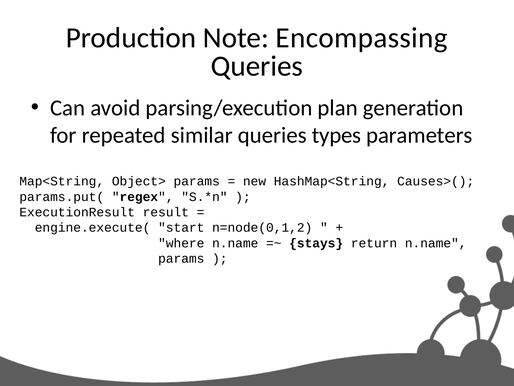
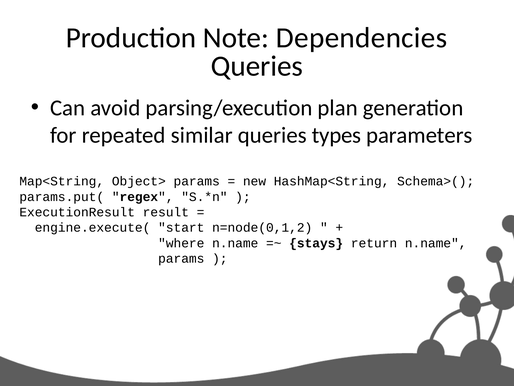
Encompassing: Encompassing -> Dependencies
Causes>(: Causes>( -> Schema>(
